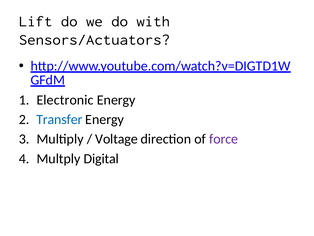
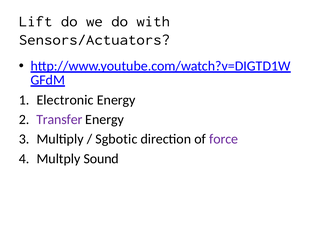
Transfer colour: blue -> purple
Voltage: Voltage -> Sgbotic
Digital: Digital -> Sound
